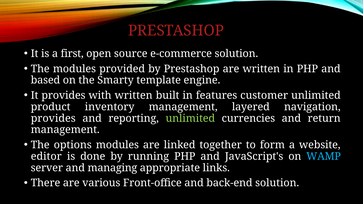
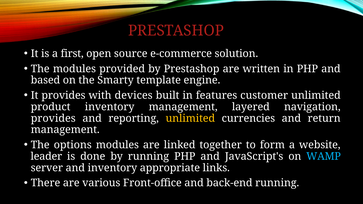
with written: written -> devices
unlimited at (190, 118) colour: light green -> yellow
editor: editor -> leader
and managing: managing -> inventory
back-end solution: solution -> running
